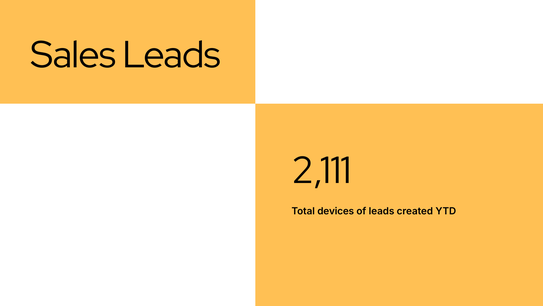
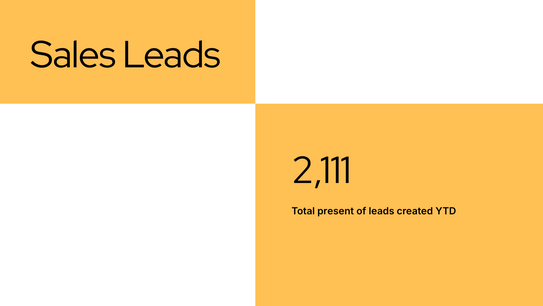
devices: devices -> present
